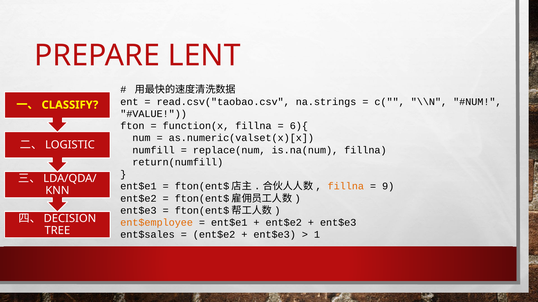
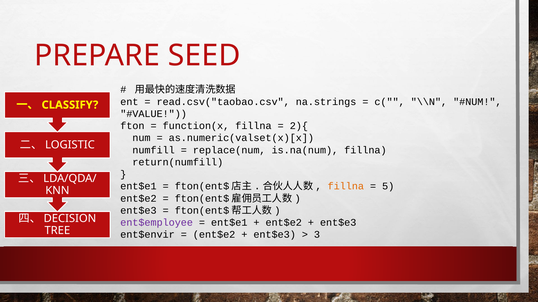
LENT: LENT -> SEED
6){: 6){ -> 2){
9: 9 -> 5
ent$employee colour: orange -> purple
ent$sales: ent$sales -> ent$envir
1: 1 -> 3
